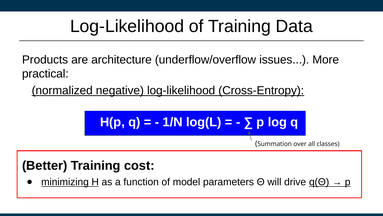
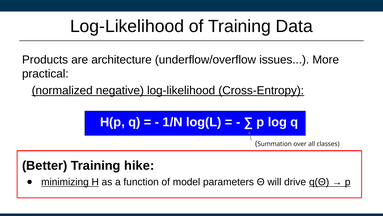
cost: cost -> hike
